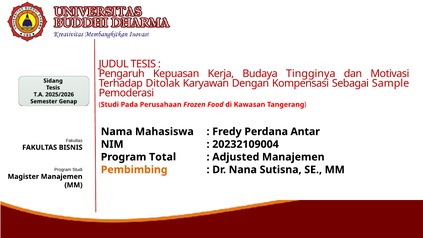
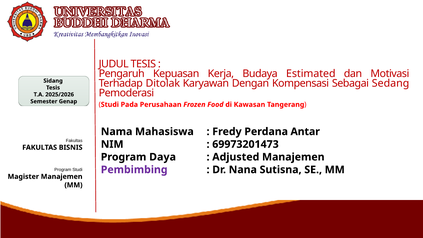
Tingginya: Tingginya -> Estimated
Sample: Sample -> Sedang
20232109004: 20232109004 -> 69973201473
Total: Total -> Daya
Pembimbing colour: orange -> purple
